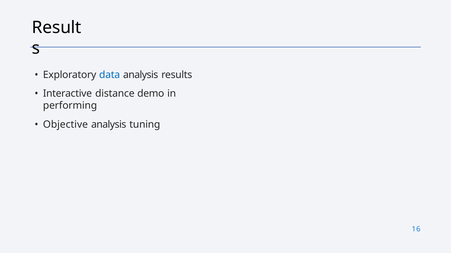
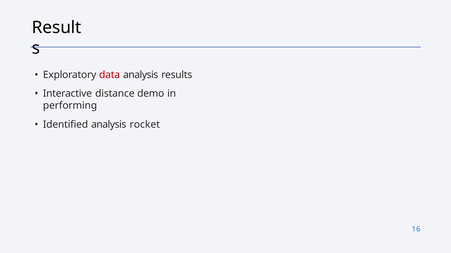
data colour: blue -> red
Objective: Objective -> Identified
tuning: tuning -> rocket
